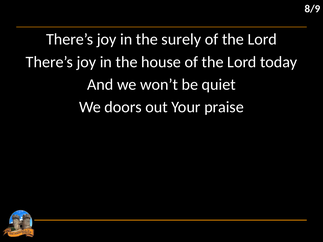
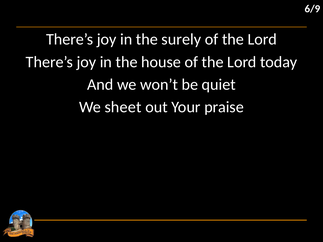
8/9: 8/9 -> 6/9
doors: doors -> sheet
